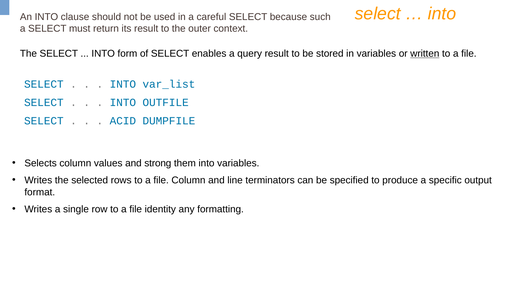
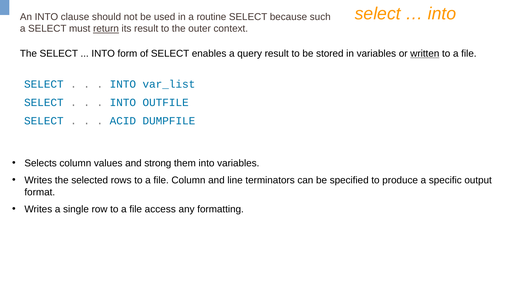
careful: careful -> routine
return underline: none -> present
identity: identity -> access
